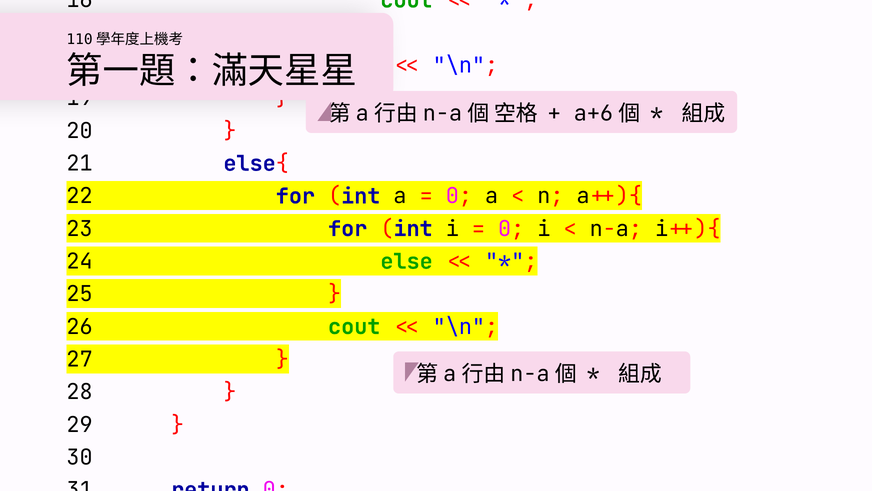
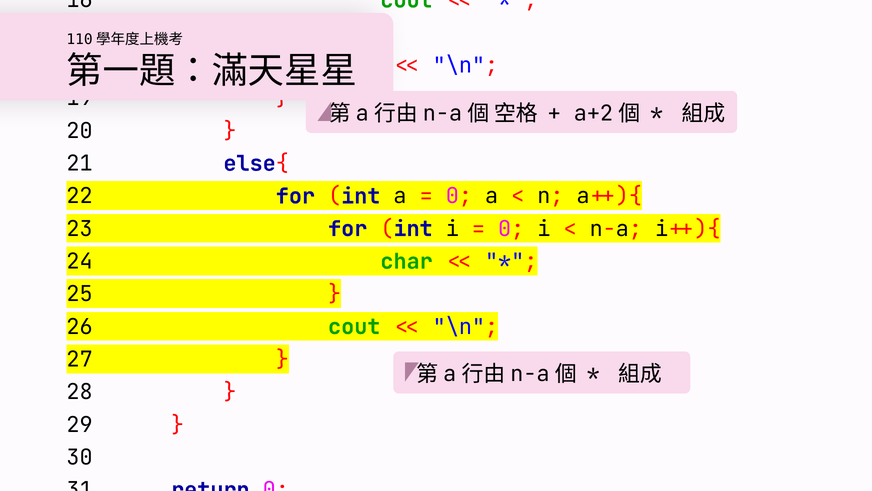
a+6: a+6 -> a+2
else: else -> char
